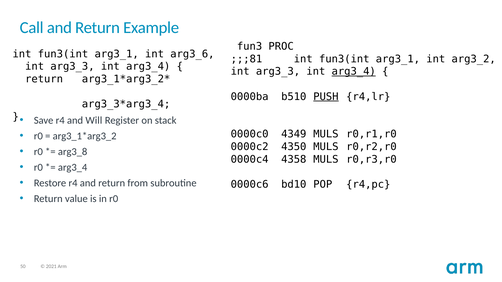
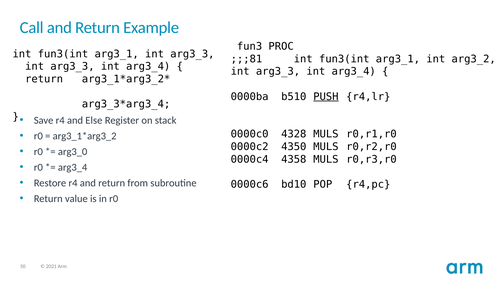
arg3_1 int arg3_6: arg3_6 -> arg3_3
arg3_4 at (354, 72) underline: present -> none
Will: Will -> Else
4349: 4349 -> 4328
arg3_8: arg3_8 -> arg3_0
